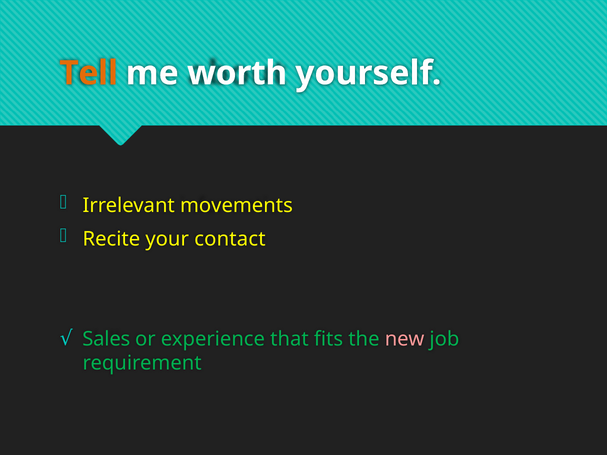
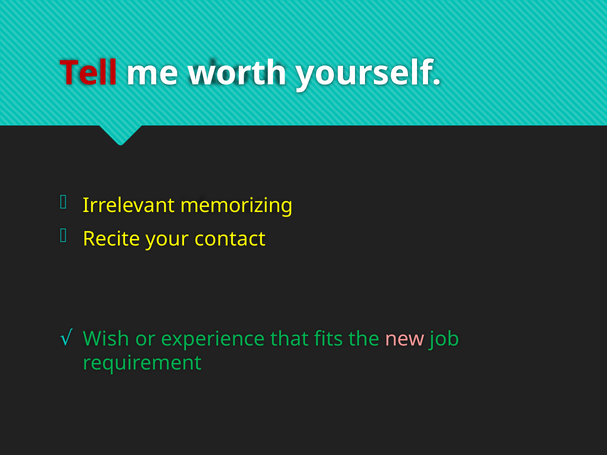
Tell colour: orange -> red
movements: movements -> memorizing
Sales: Sales -> Wish
